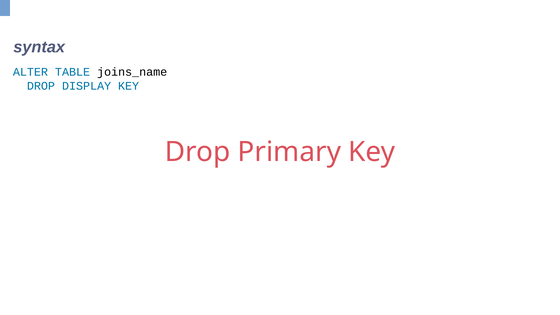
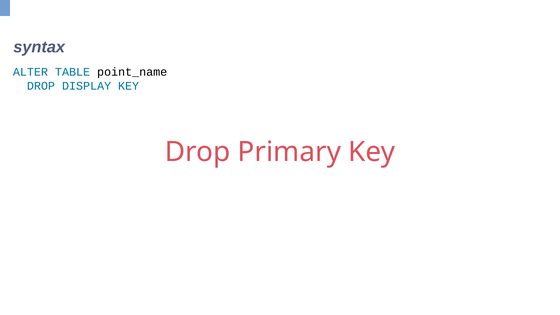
joins_name: joins_name -> point_name
